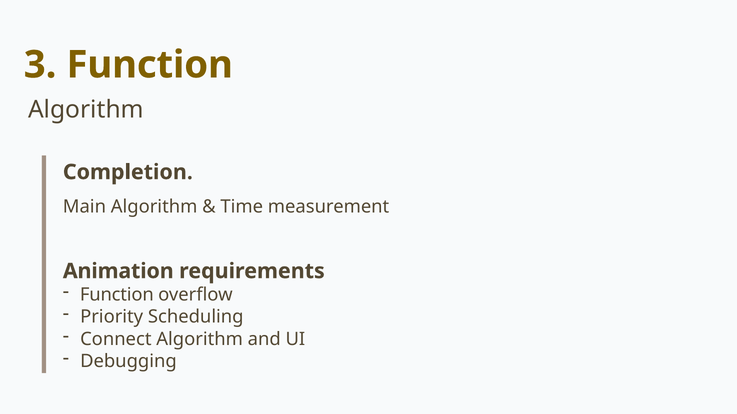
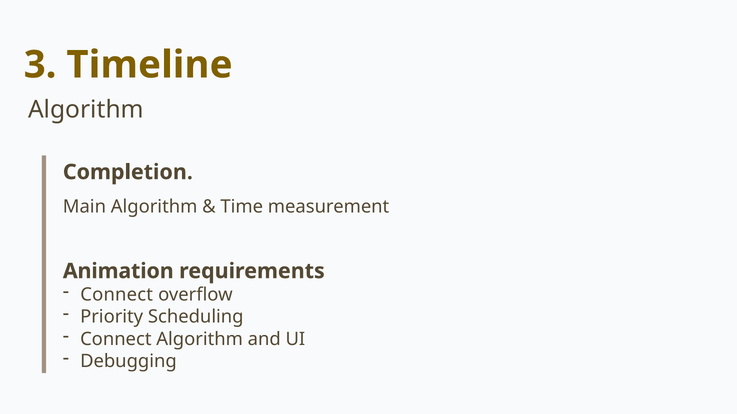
3 Function: Function -> Timeline
Function at (117, 295): Function -> Connect
